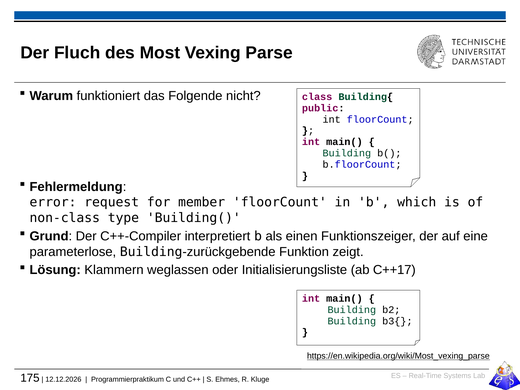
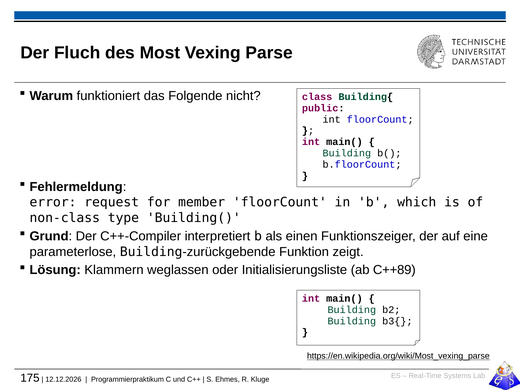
C++17: C++17 -> C++89
